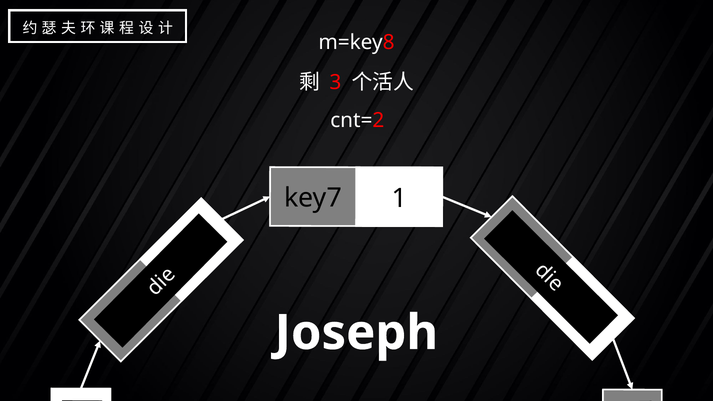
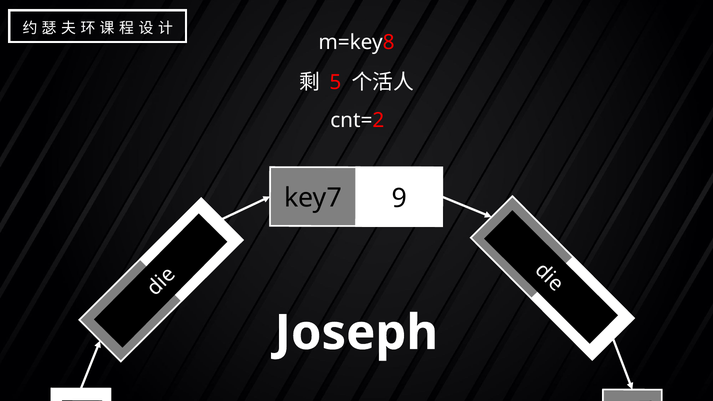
3: 3 -> 5
key7 1: 1 -> 9
